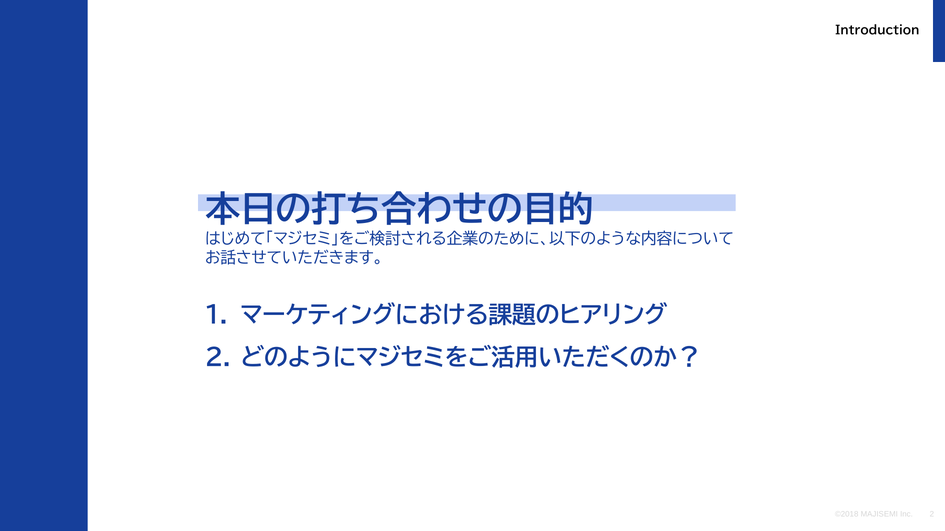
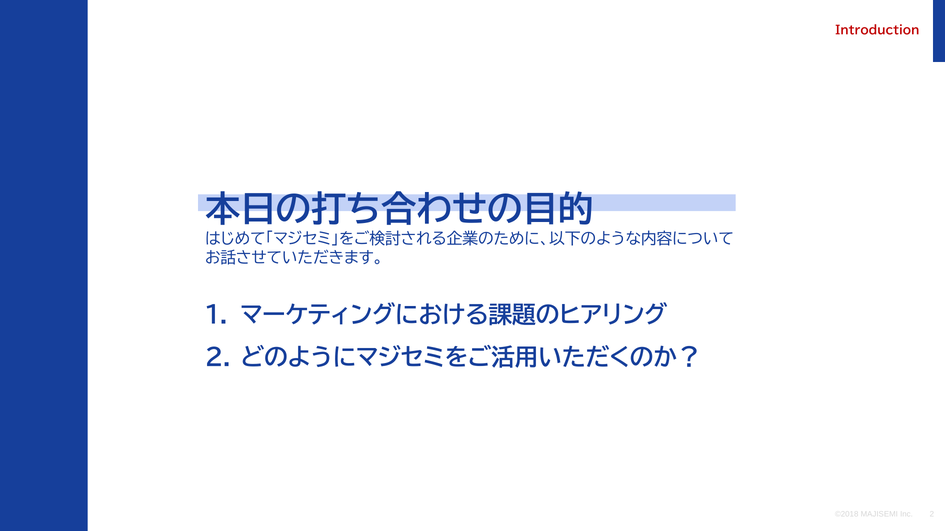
Introduction colour: black -> red
